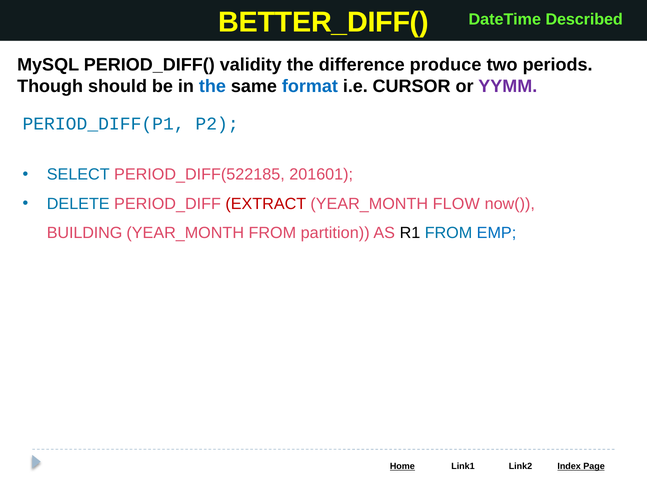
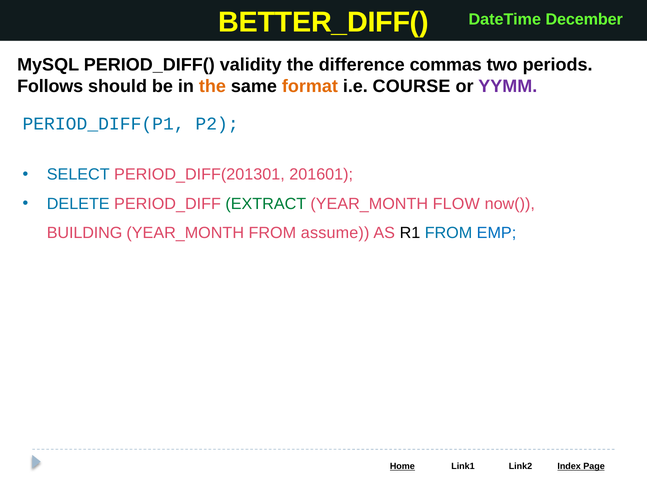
Described: Described -> December
produce: produce -> commas
Though: Though -> Follows
the at (212, 87) colour: blue -> orange
format colour: blue -> orange
CURSOR: CURSOR -> COURSE
PERIOD_DIFF(522185: PERIOD_DIFF(522185 -> PERIOD_DIFF(201301
EXTRACT colour: red -> green
partition: partition -> assume
